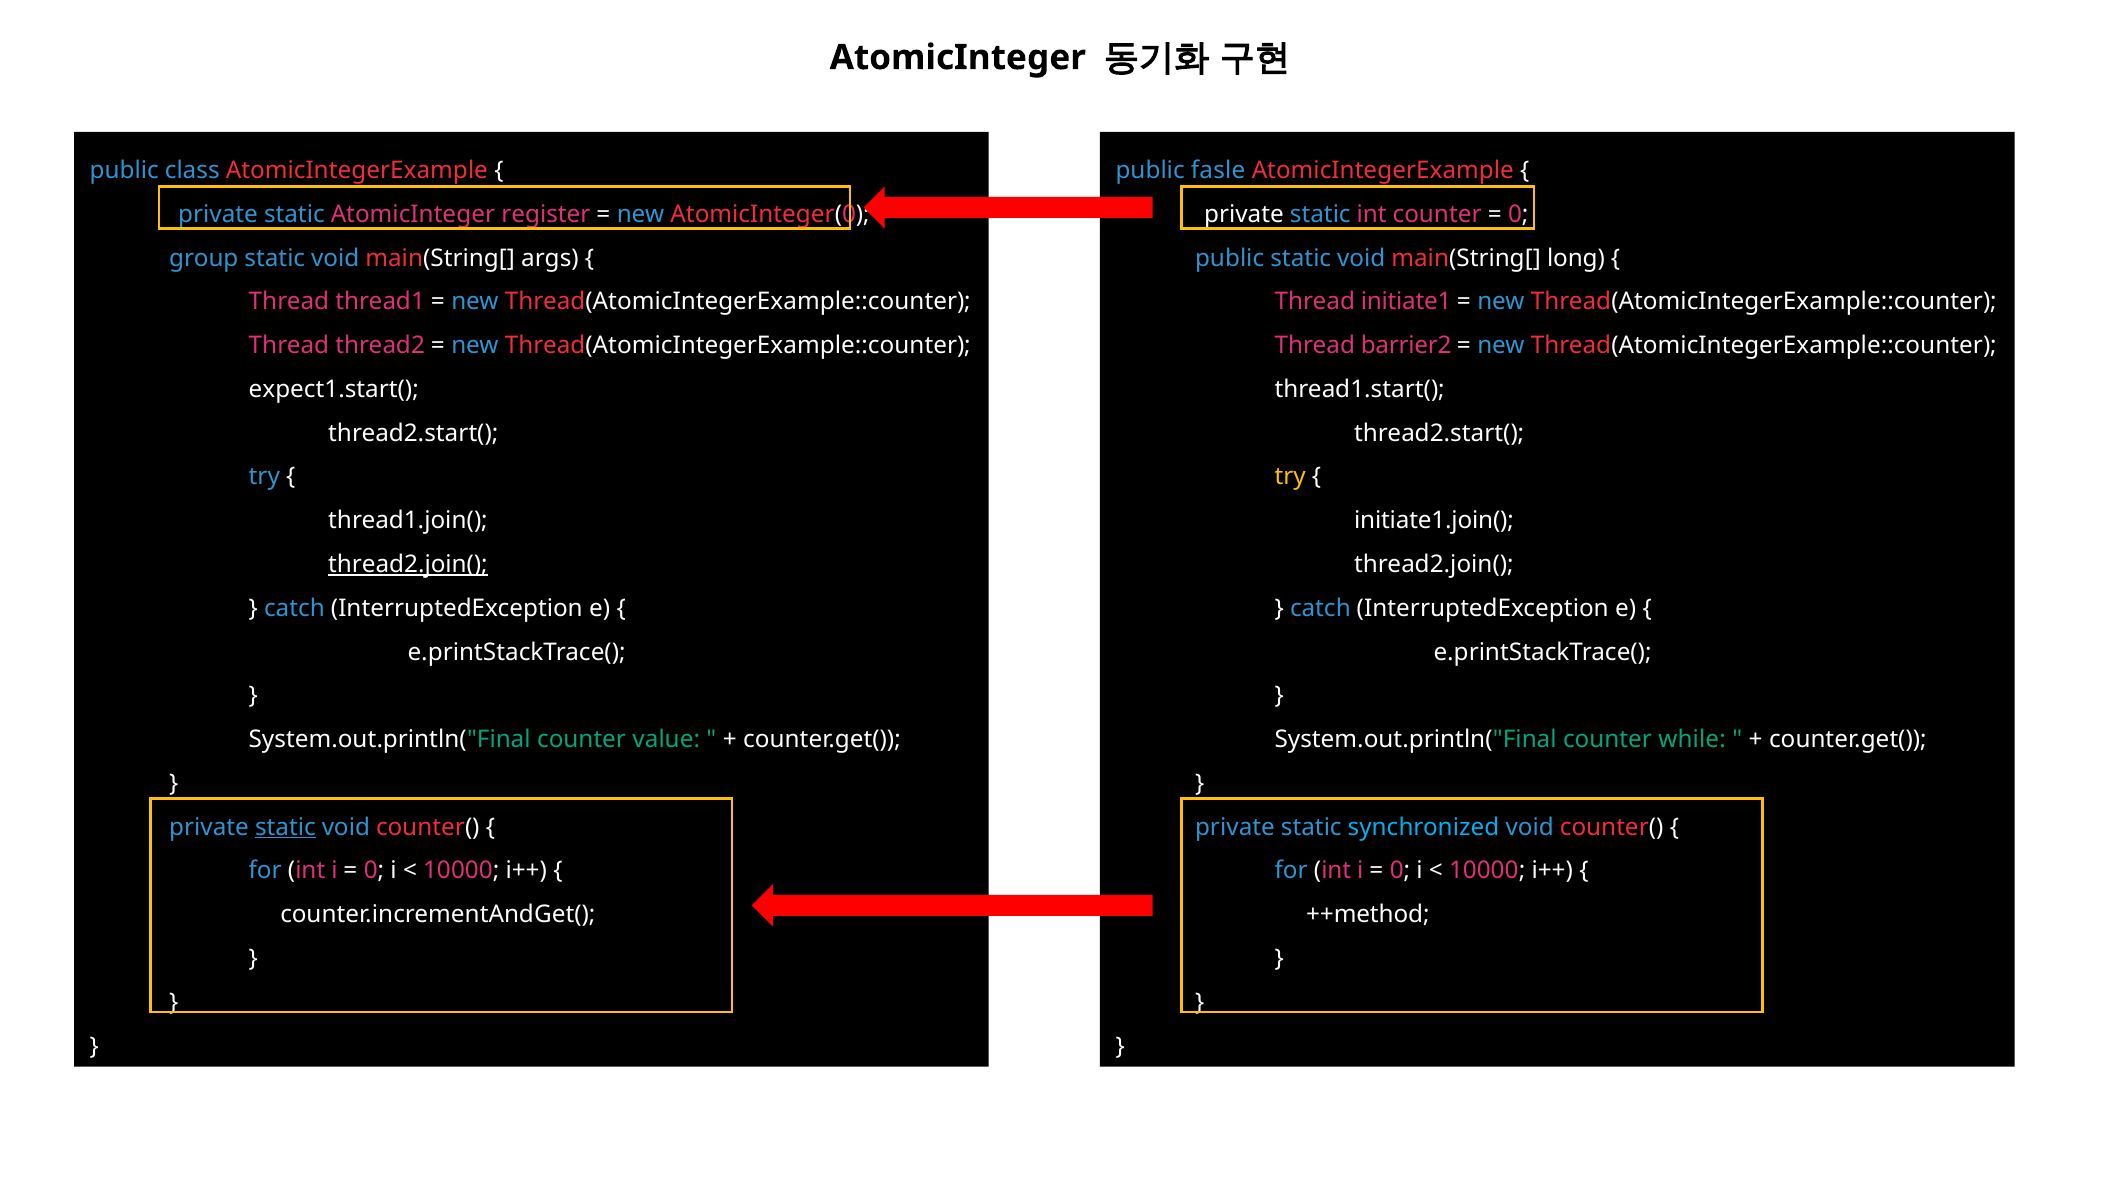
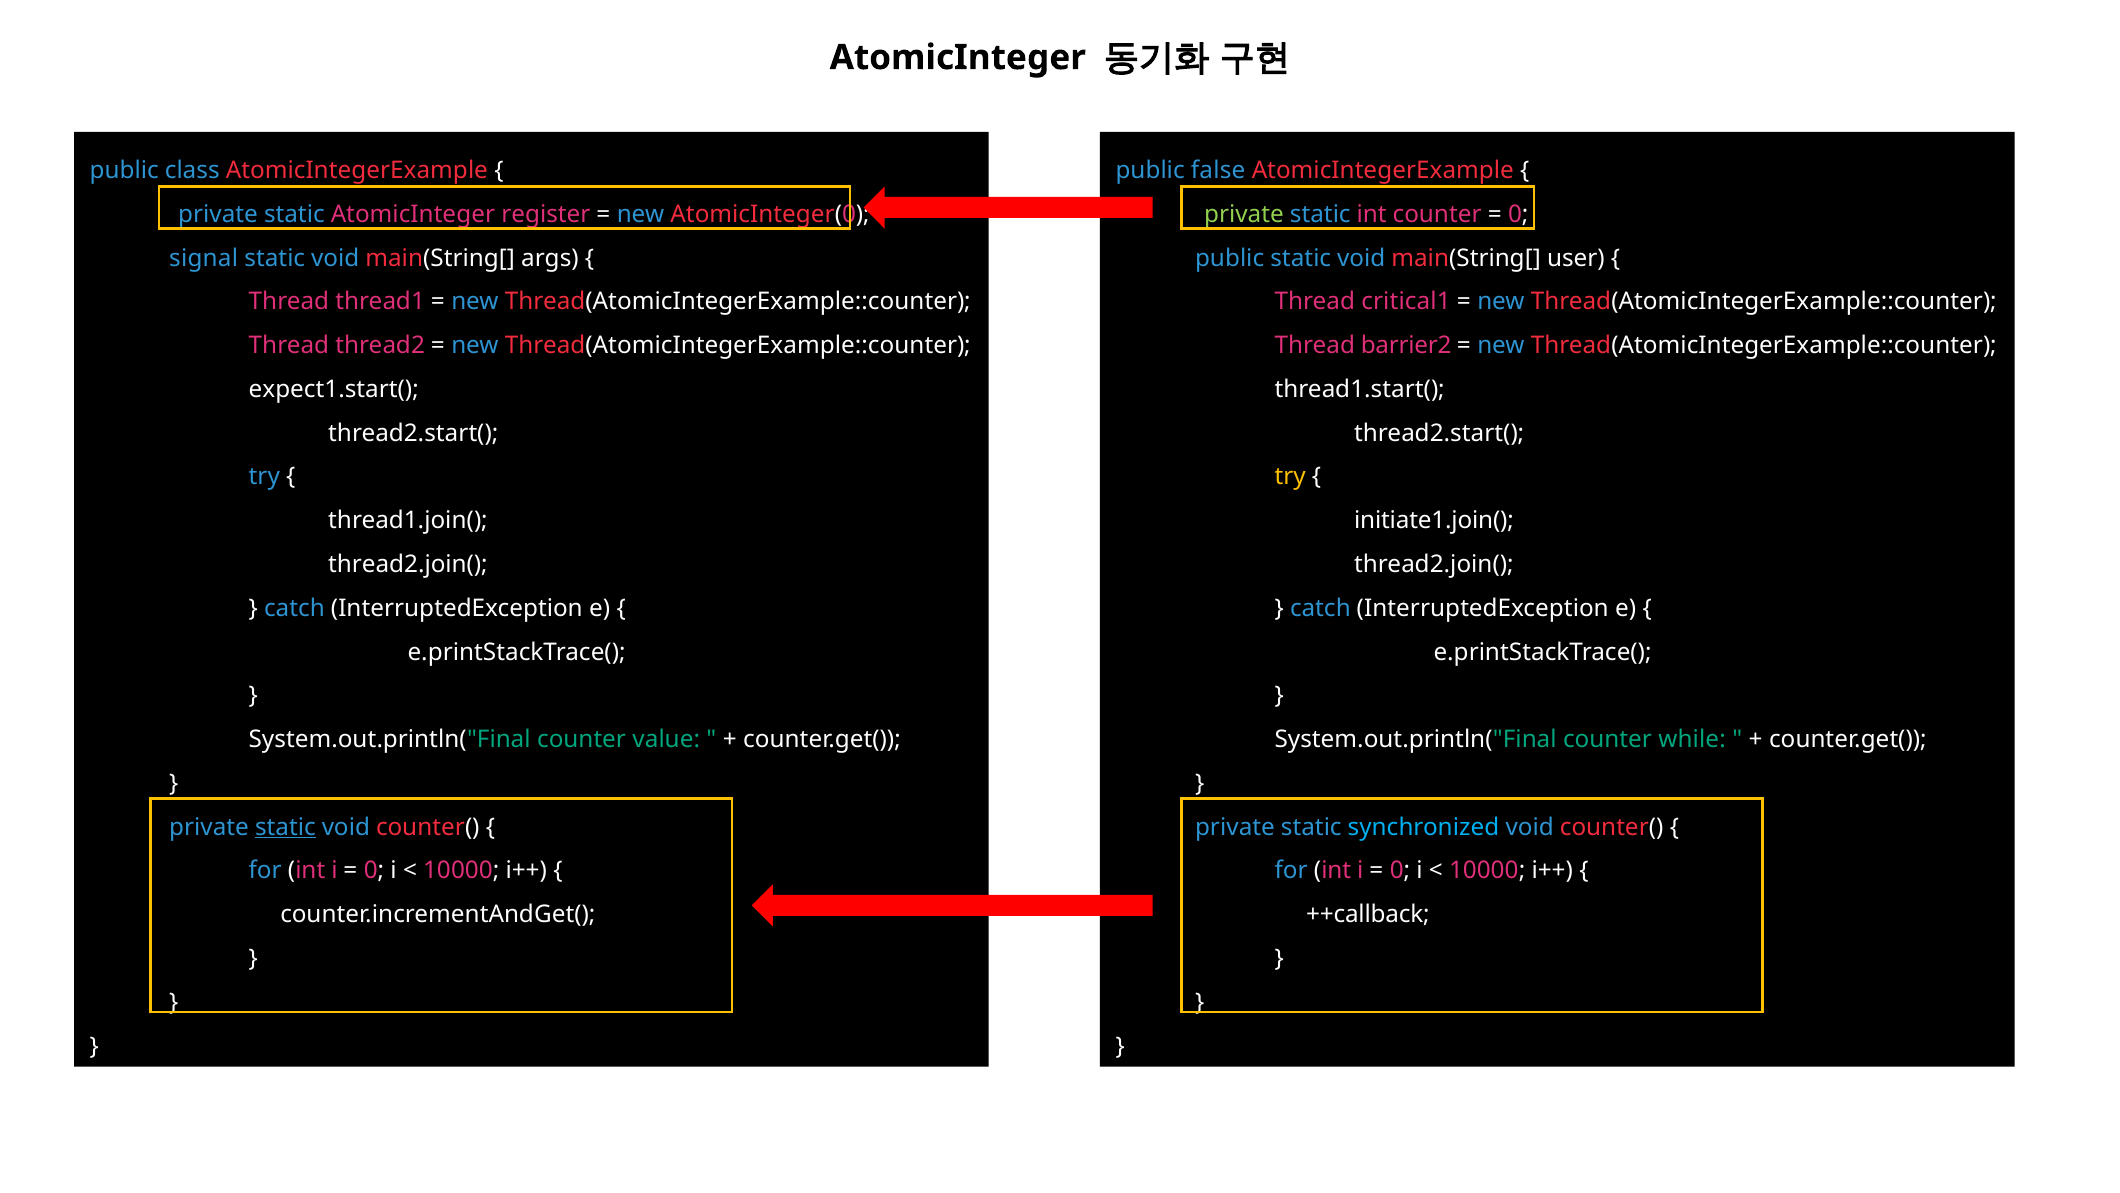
fasle: fasle -> false
private at (1244, 214) colour: white -> light green
group: group -> signal
long: long -> user
initiate1: initiate1 -> critical1
thread2.join( at (408, 564) underline: present -> none
++method: ++method -> ++callback
